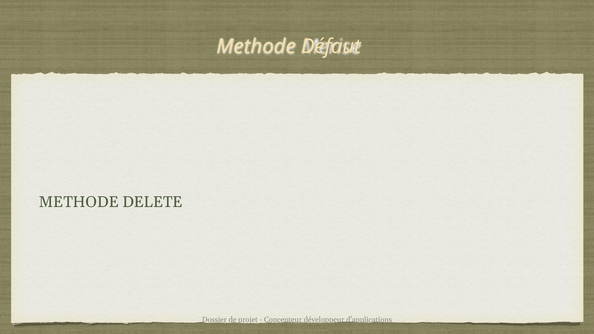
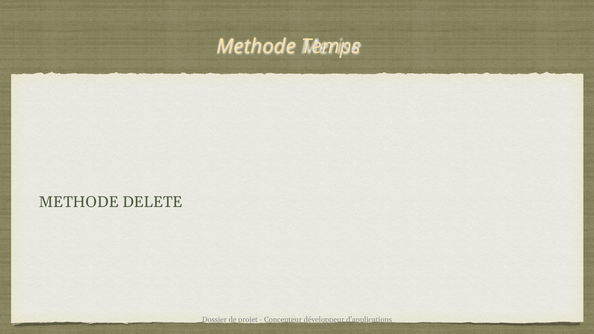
Défaut: Défaut -> Temps
